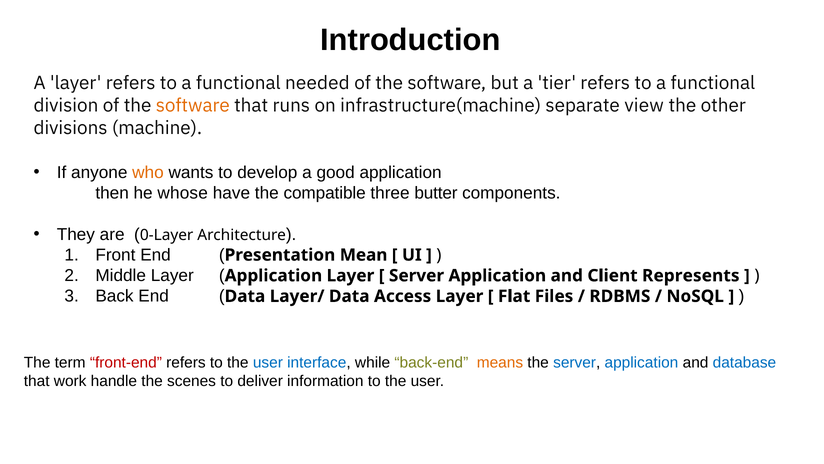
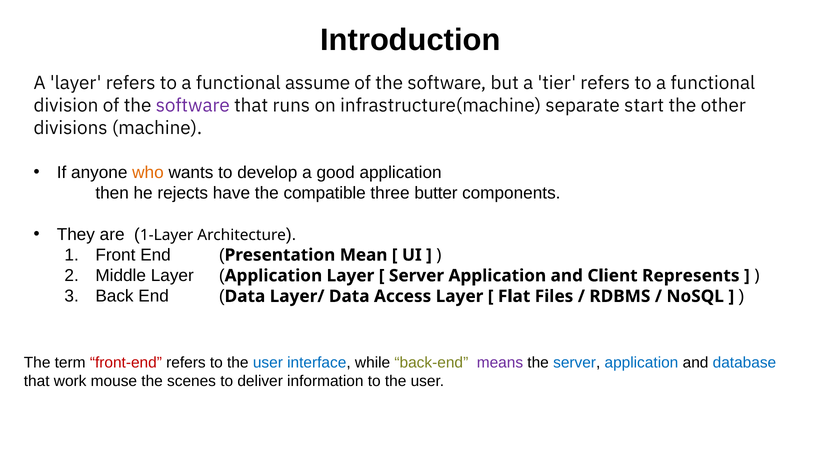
needed: needed -> assume
software at (193, 105) colour: orange -> purple
view: view -> start
whose: whose -> rejects
0-Layer: 0-Layer -> 1-Layer
means colour: orange -> purple
handle: handle -> mouse
